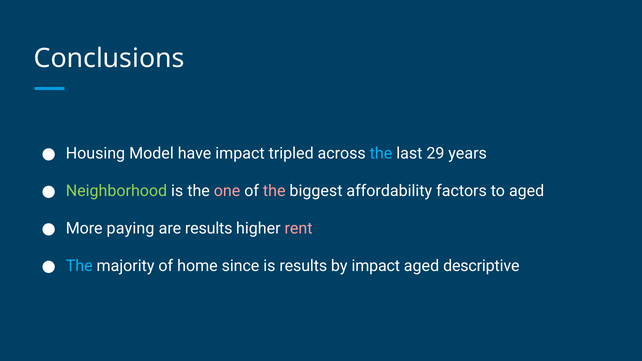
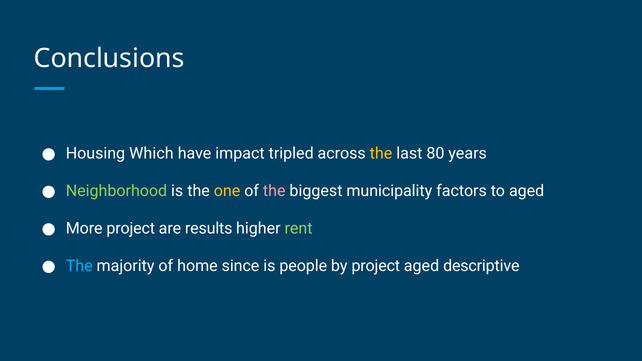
Model: Model -> Which
the at (381, 153) colour: light blue -> yellow
29: 29 -> 80
one colour: pink -> yellow
affordability: affordability -> municipality
More paying: paying -> project
rent colour: pink -> light green
is results: results -> people
by impact: impact -> project
